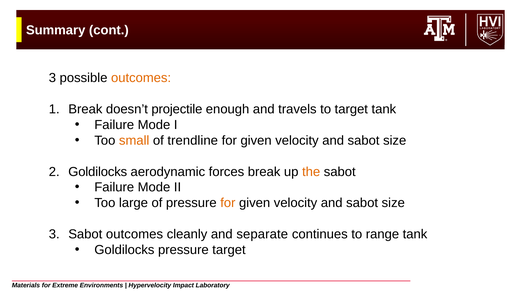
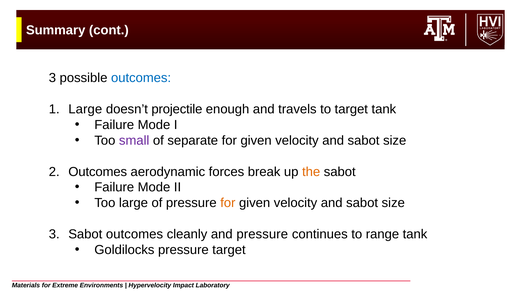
outcomes at (141, 78) colour: orange -> blue
Break at (85, 109): Break -> Large
small colour: orange -> purple
trendline: trendline -> separate
Goldilocks at (98, 172): Goldilocks -> Outcomes
and separate: separate -> pressure
